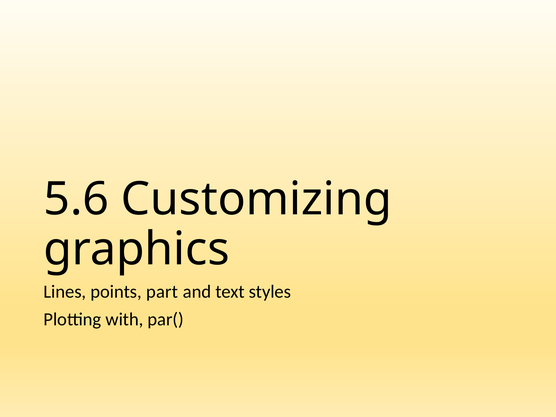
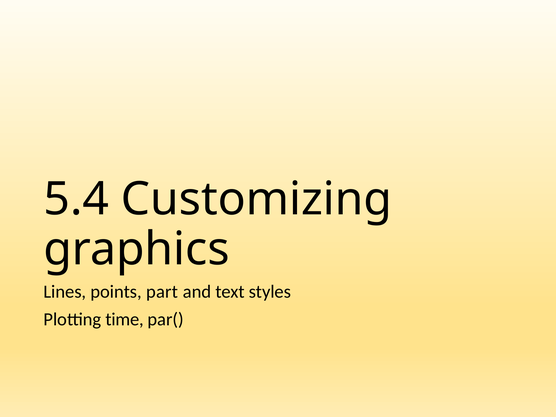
5.6: 5.6 -> 5.4
with: with -> time
